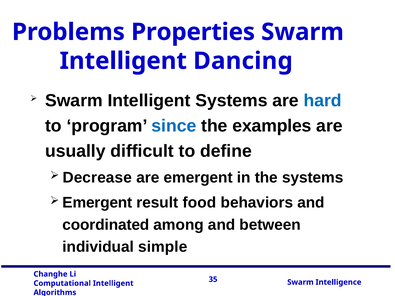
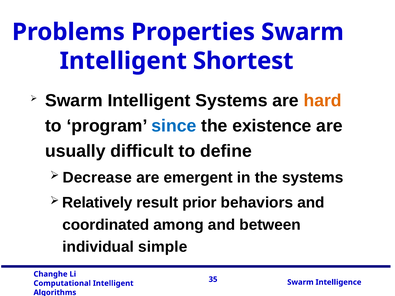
Dancing: Dancing -> Shortest
hard colour: blue -> orange
examples: examples -> existence
Emergent at (97, 203): Emergent -> Relatively
food: food -> prior
